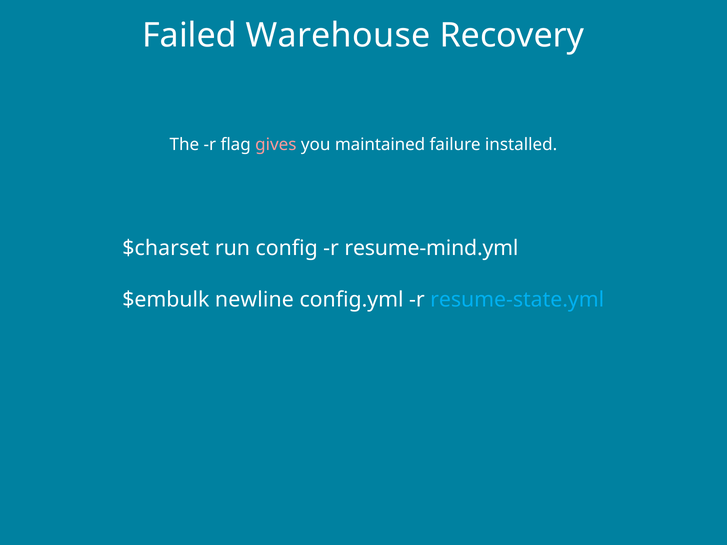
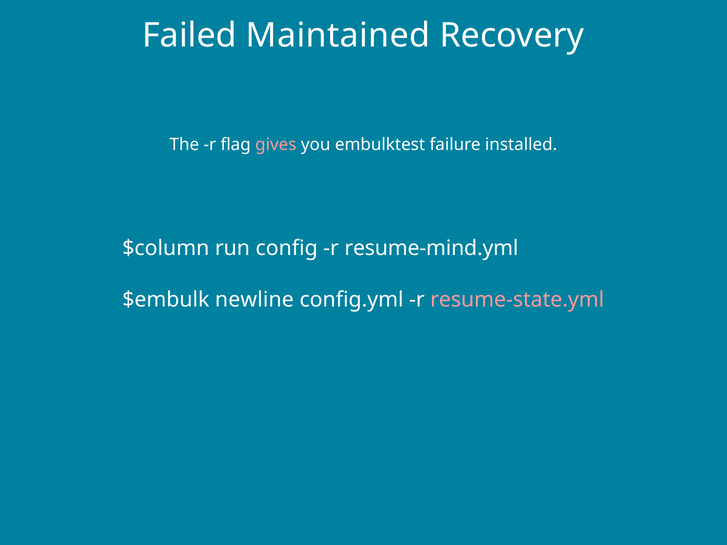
Warehouse: Warehouse -> Maintained
maintained: maintained -> embulktest
$charset: $charset -> $column
resume-state.yml colour: light blue -> pink
